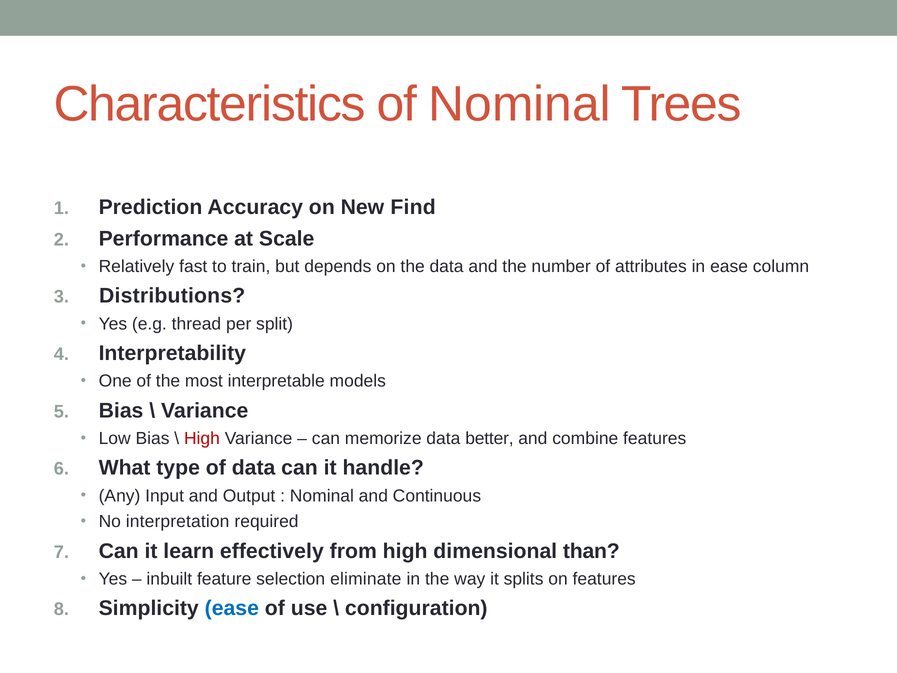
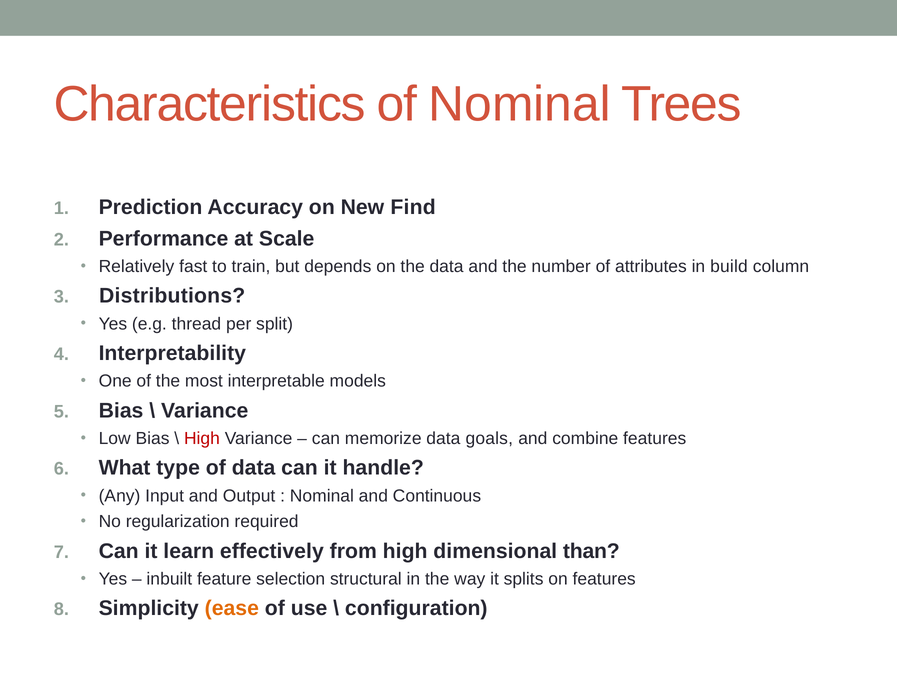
in ease: ease -> build
better: better -> goals
interpretation: interpretation -> regularization
eliminate: eliminate -> structural
ease at (232, 608) colour: blue -> orange
